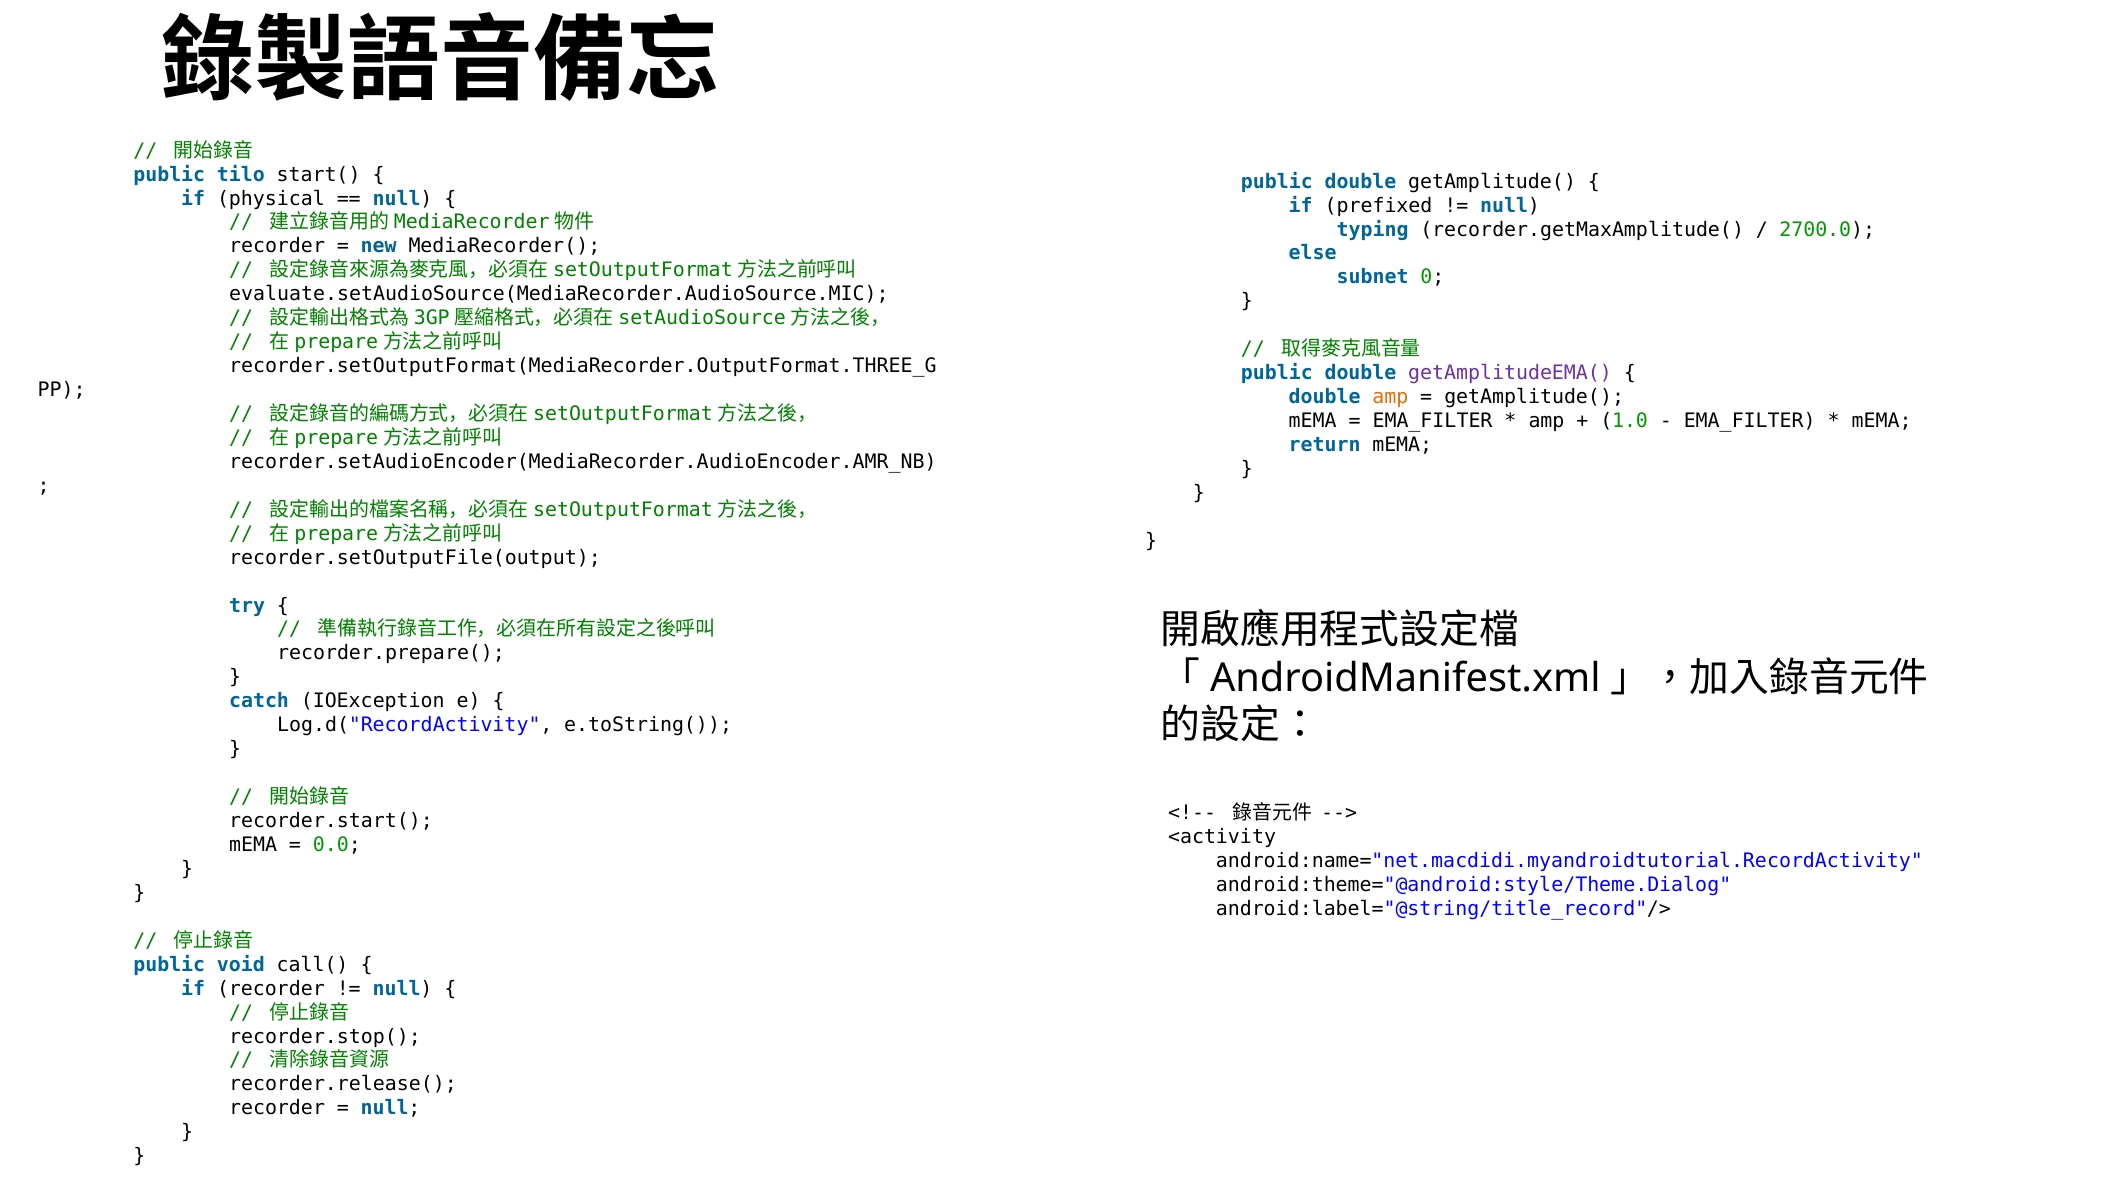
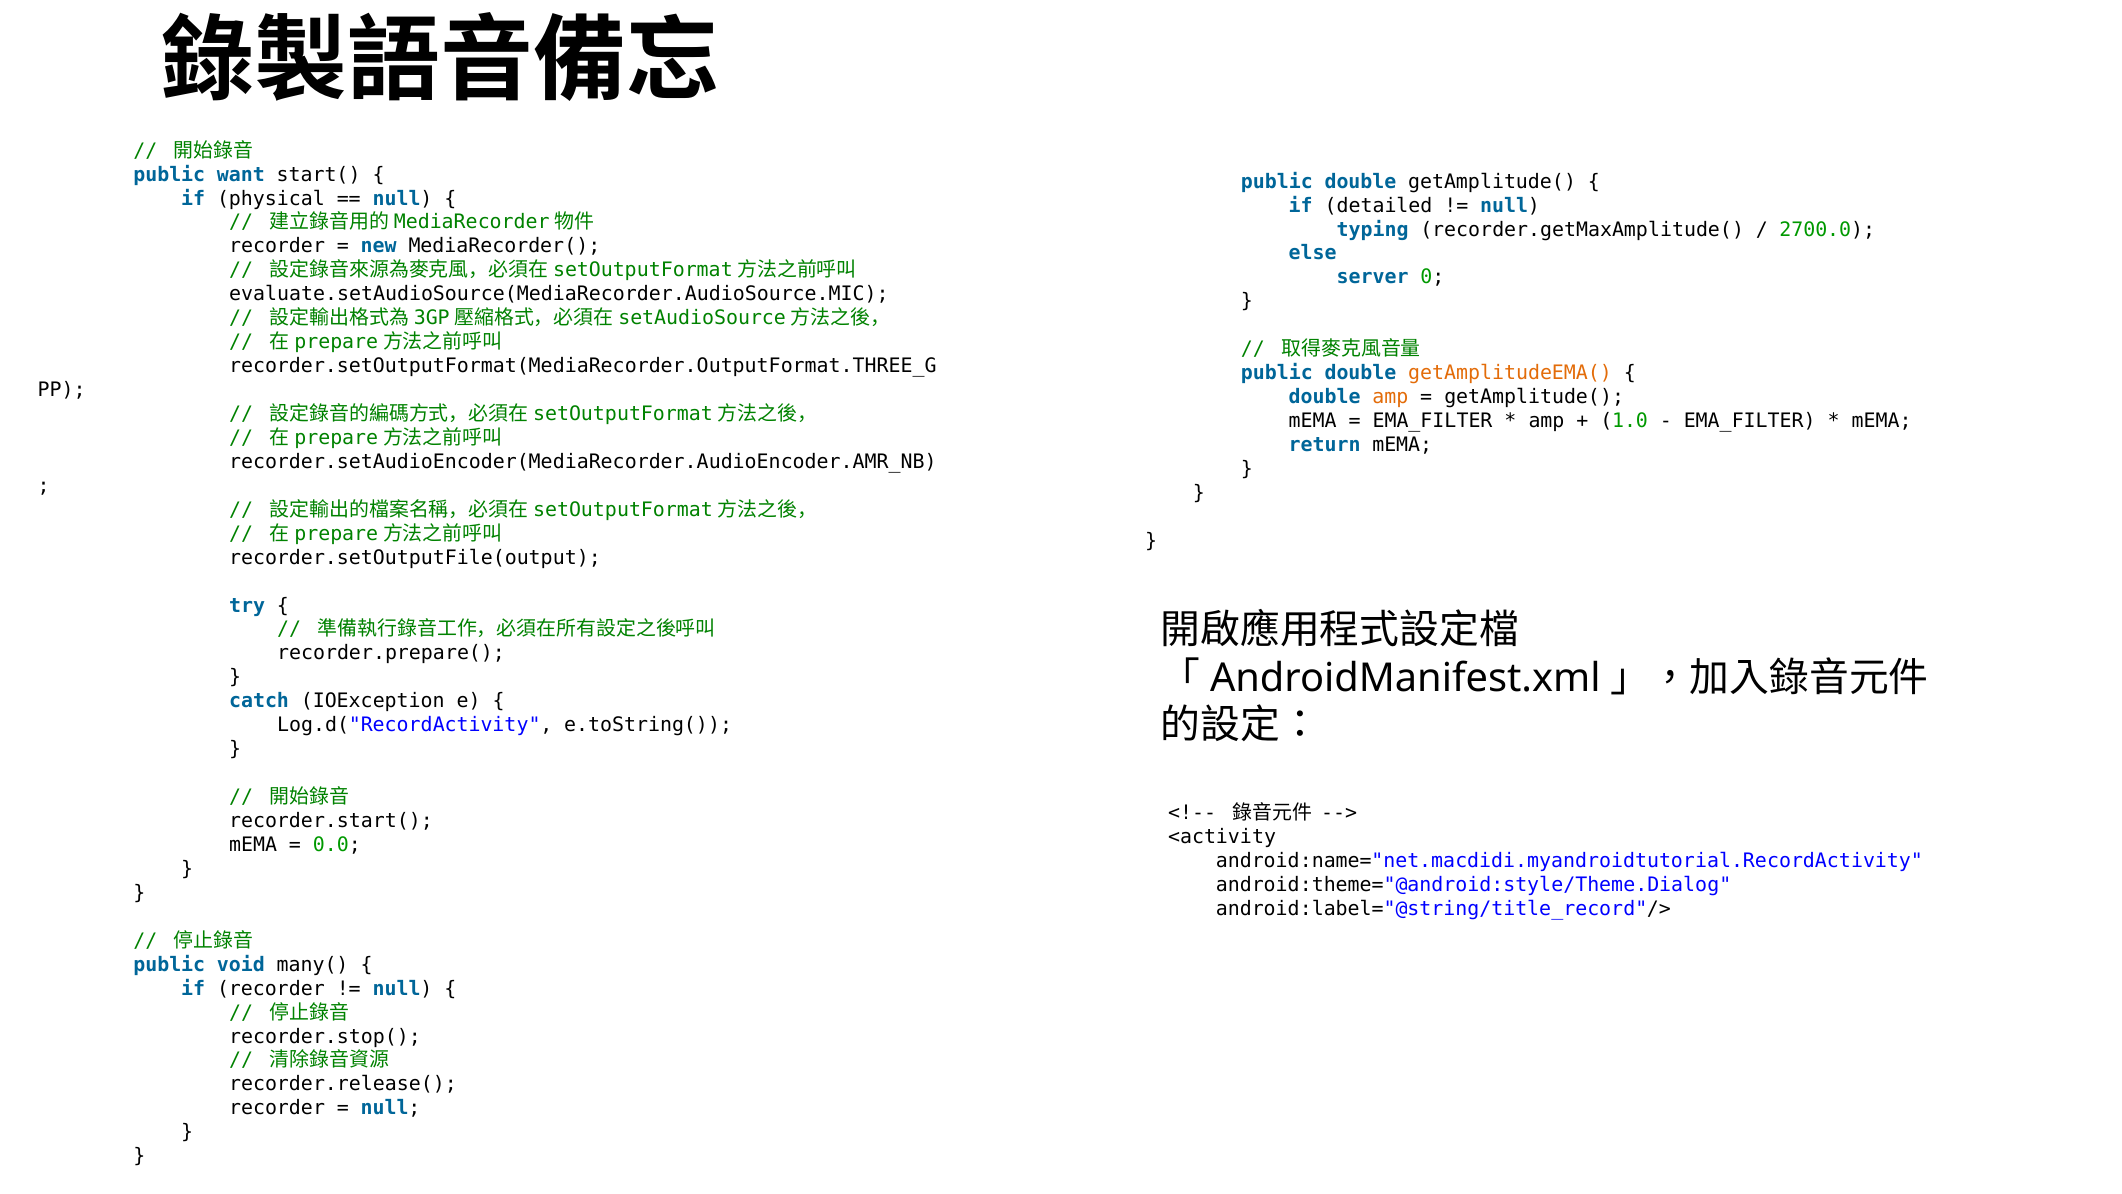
tilo: tilo -> want
prefixed: prefixed -> detailed
subnet: subnet -> server
getAmplitudeEMA( colour: purple -> orange
call(: call( -> many(
